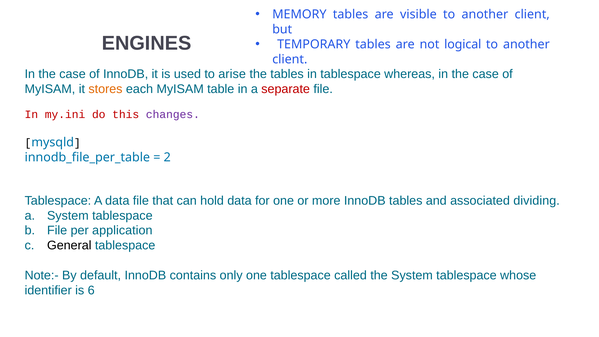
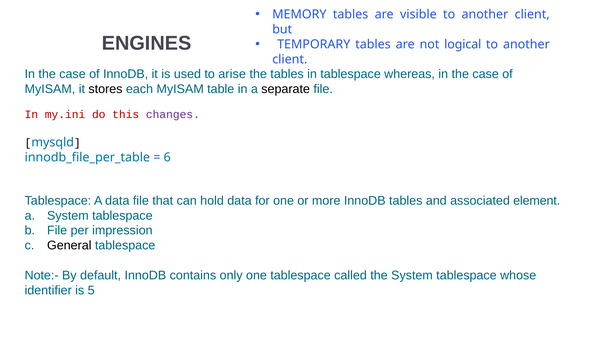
stores colour: orange -> black
separate colour: red -> black
2: 2 -> 6
dividing: dividing -> element
application: application -> impression
6: 6 -> 5
